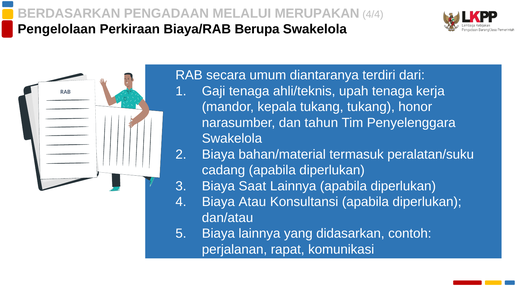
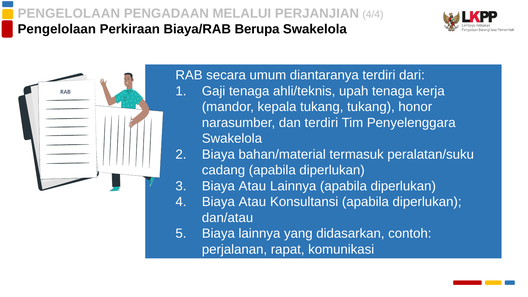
BERDASARKAN at (69, 13): BERDASARKAN -> PENGELOLAAN
MERUPAKAN: MERUPAKAN -> PERJANJIAN
dan tahun: tahun -> terdiri
3 Biaya Saat: Saat -> Atau
